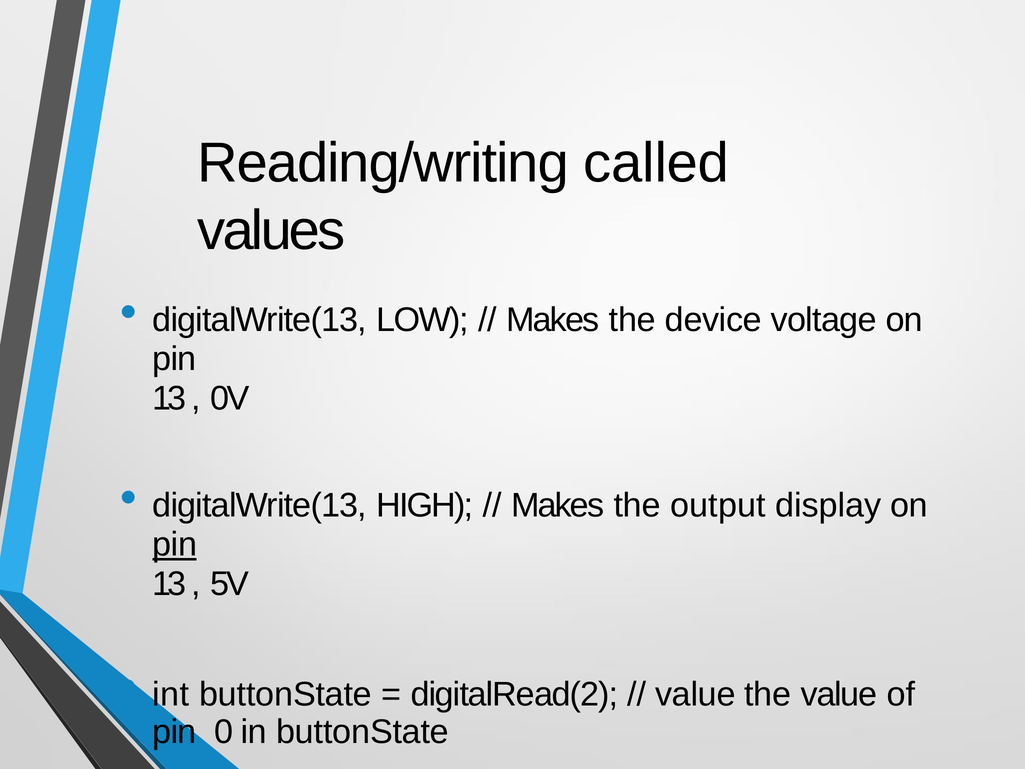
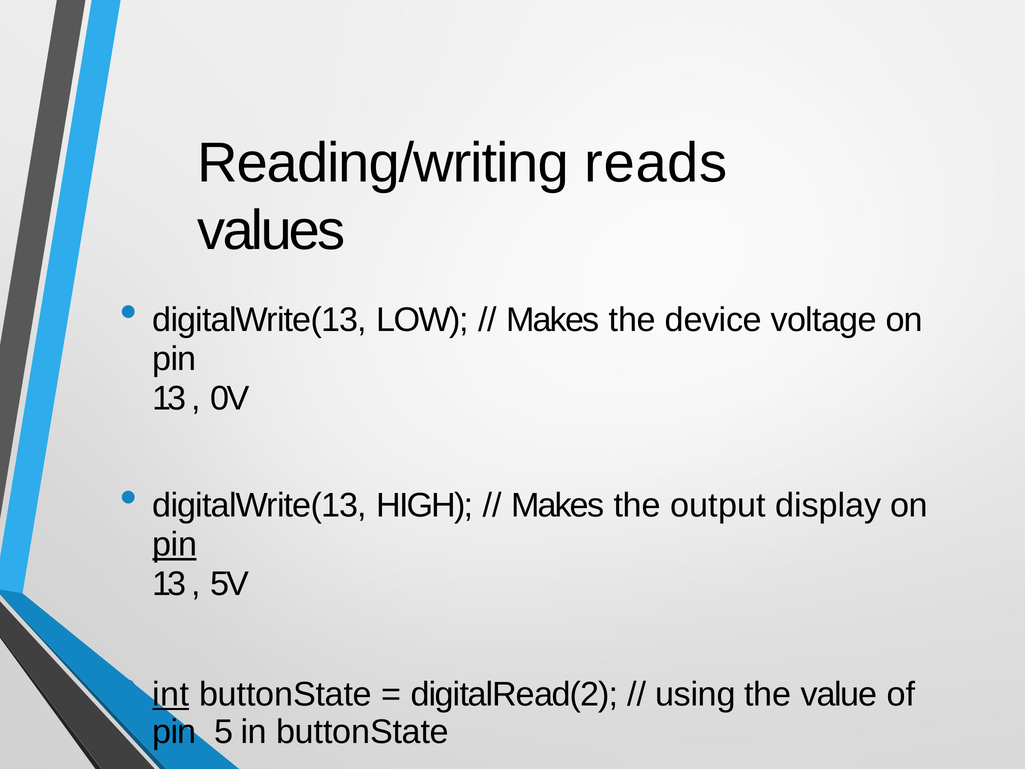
called: called -> reads
int underline: none -> present
value at (695, 694): value -> using
0: 0 -> 5
